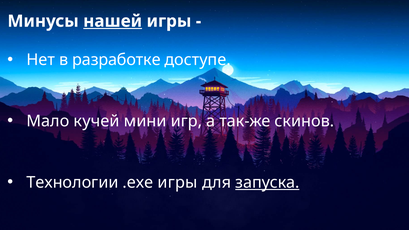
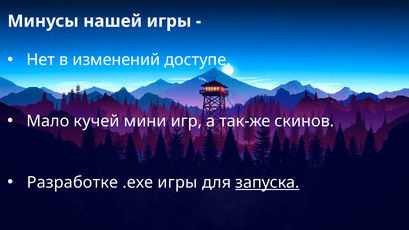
нашей underline: present -> none
разработке: разработке -> изменений
Технологии: Технологии -> Разработке
